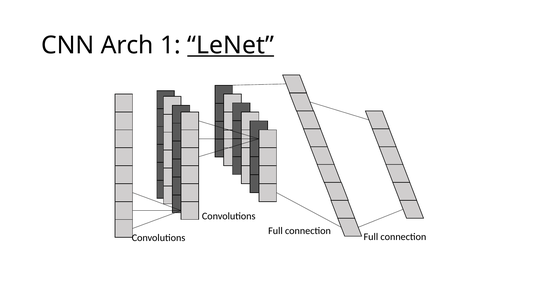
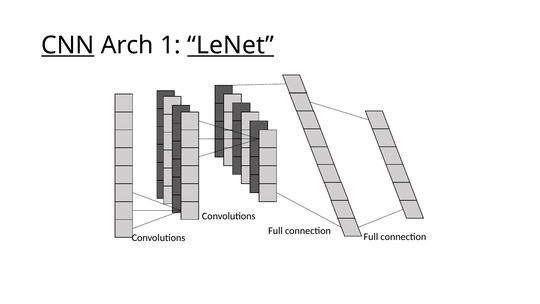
CNN underline: none -> present
